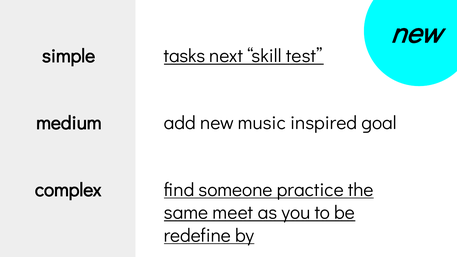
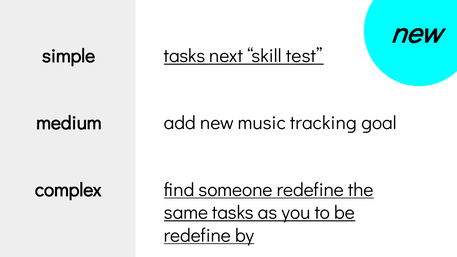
inspired: inspired -> tracking
someone practice: practice -> redefine
same meet: meet -> tasks
